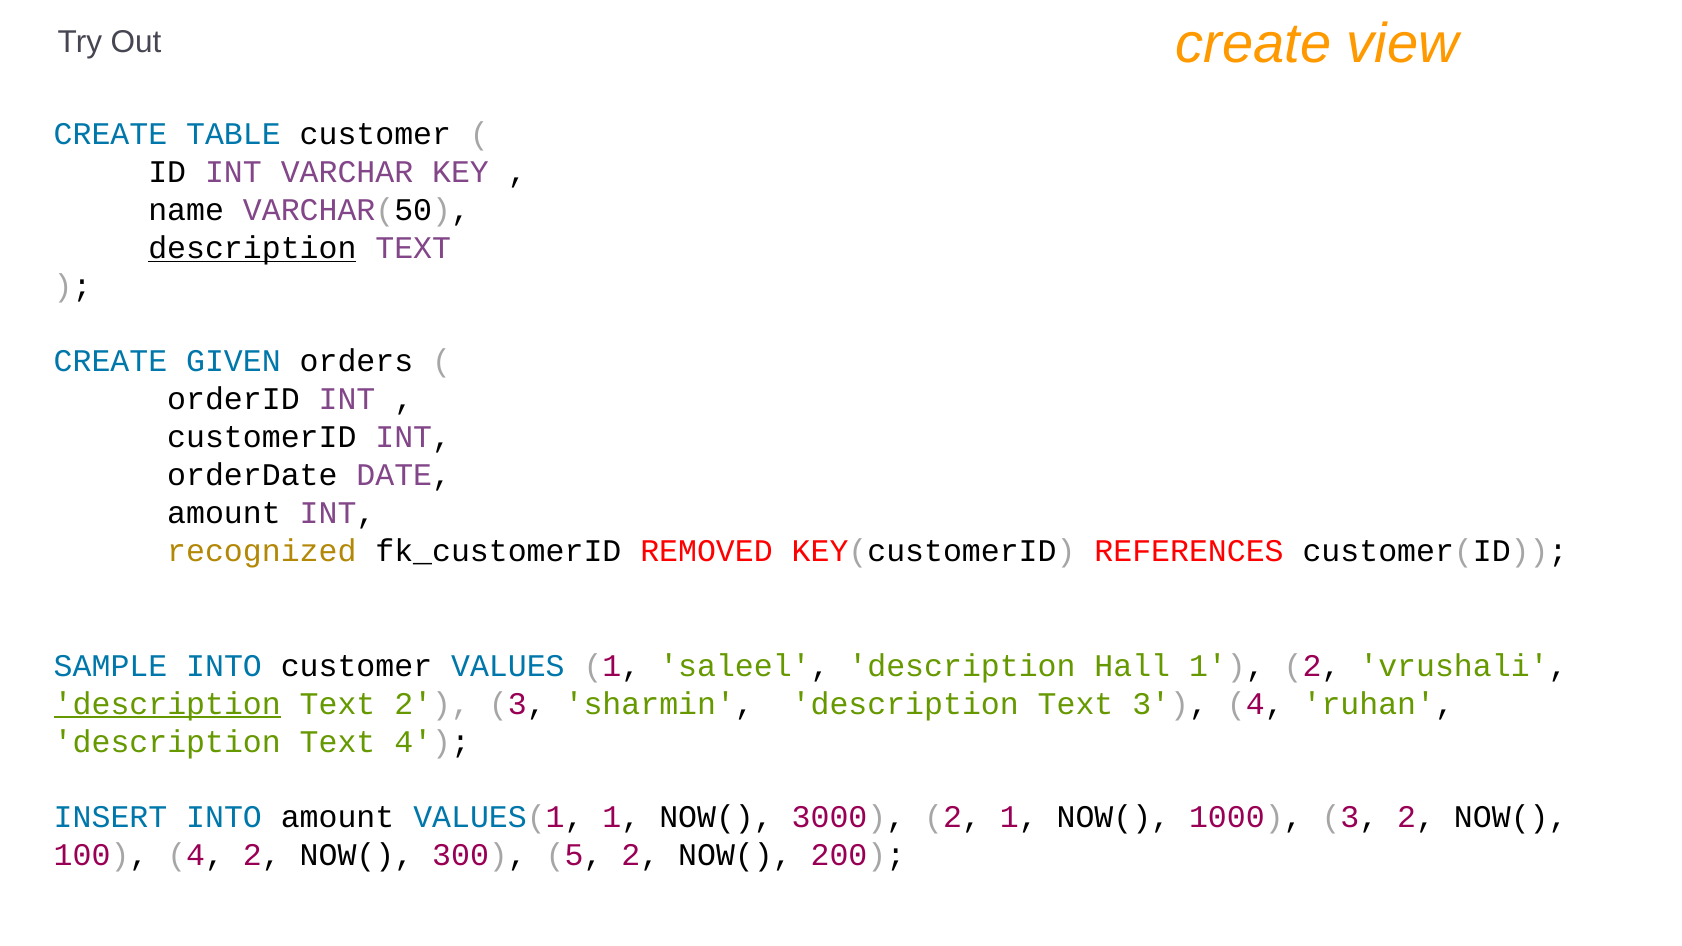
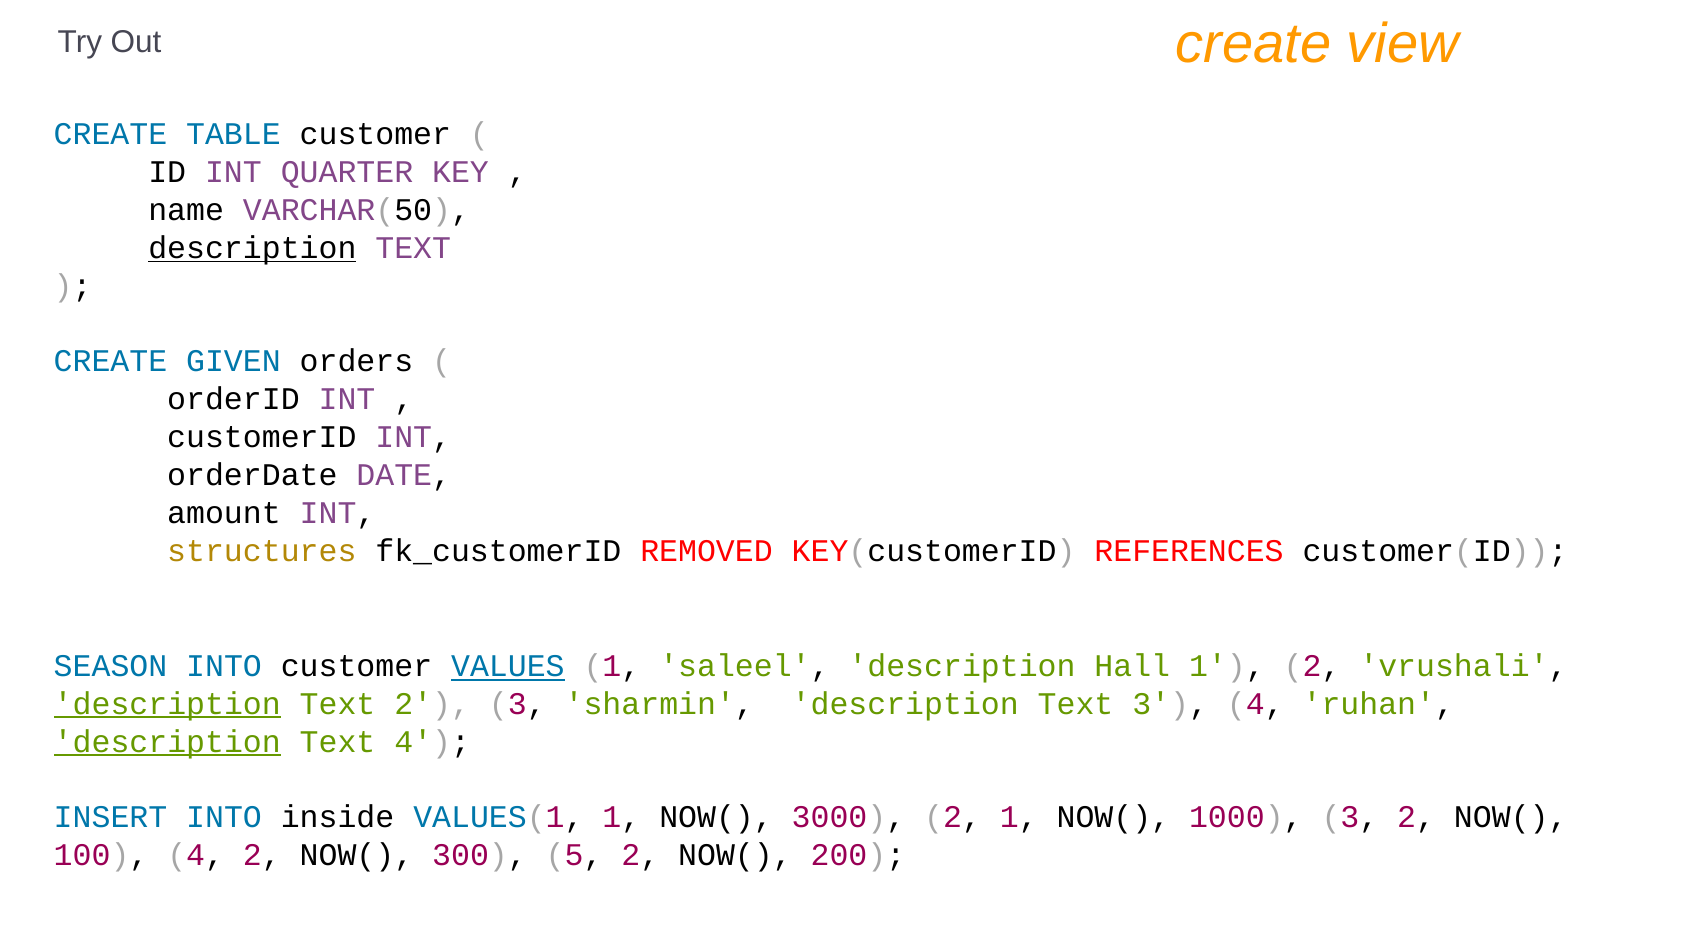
VARCHAR: VARCHAR -> QUARTER
recognized: recognized -> structures
SAMPLE: SAMPLE -> SEASON
VALUES underline: none -> present
description at (167, 742) underline: none -> present
INTO amount: amount -> inside
